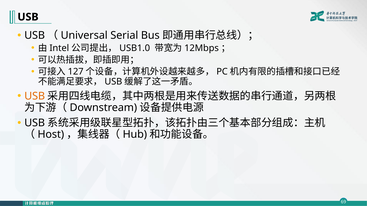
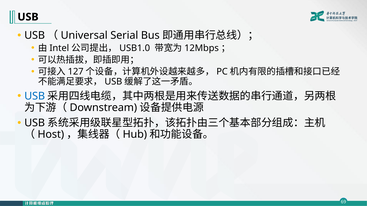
USB at (35, 96) colour: orange -> blue
